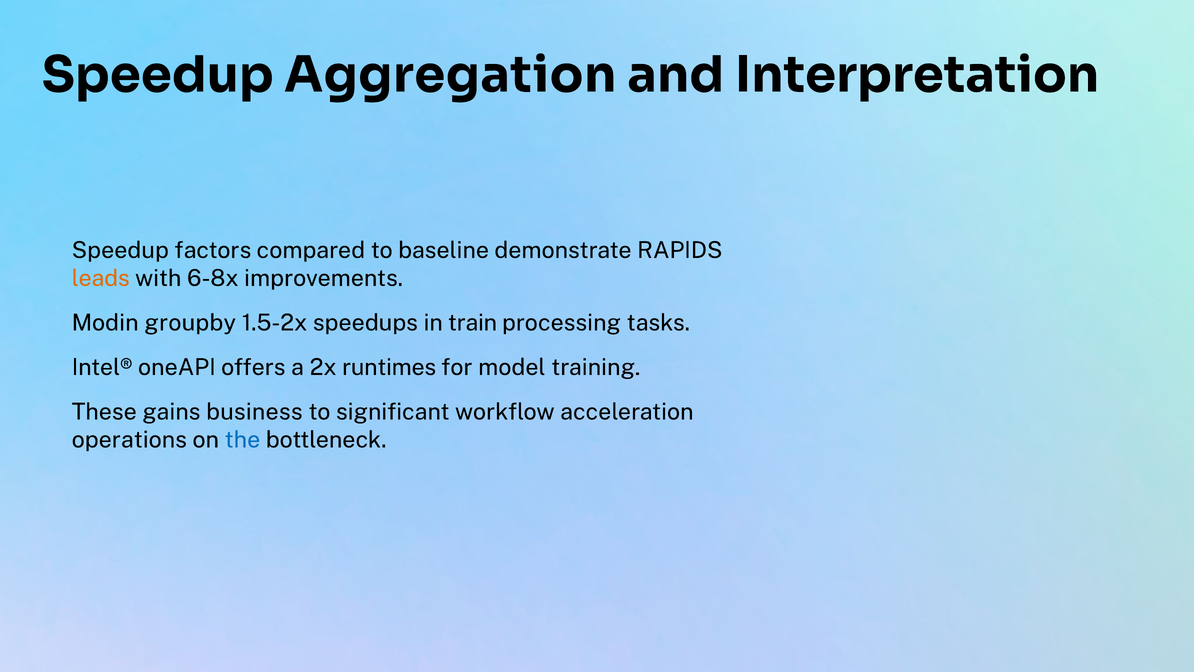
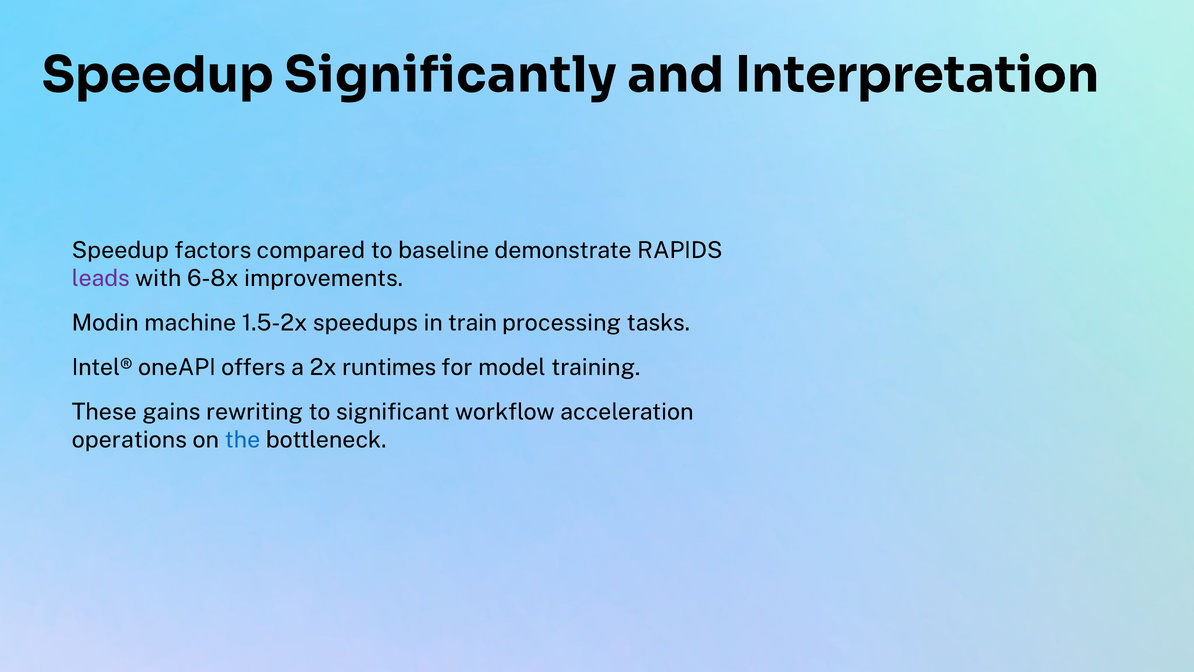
Aggregation: Aggregation -> Significantly
leads colour: orange -> purple
groupby: groupby -> machine
business: business -> rewriting
